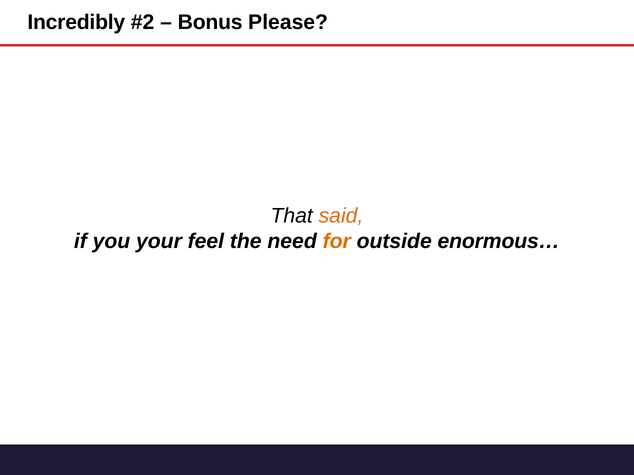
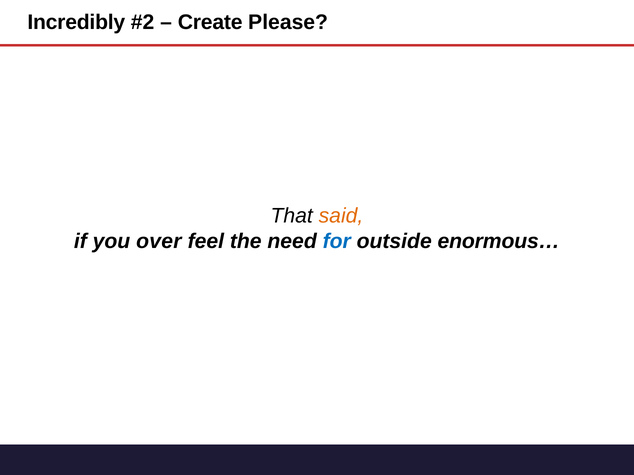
Bonus: Bonus -> Create
your: your -> over
for colour: orange -> blue
